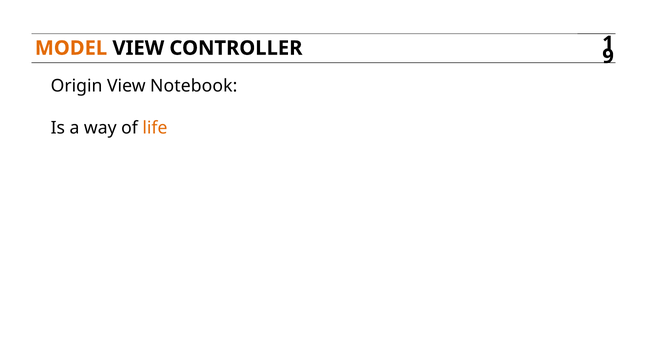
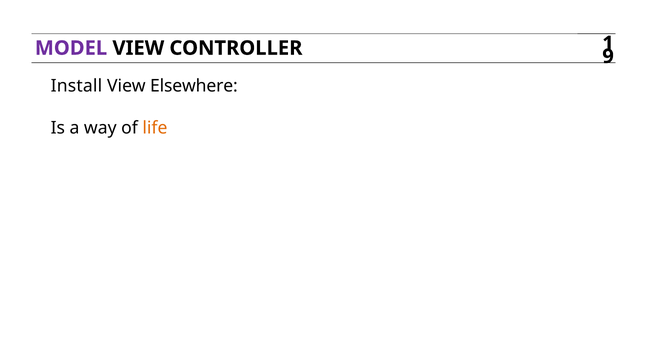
MODEL colour: orange -> purple
Origin: Origin -> Install
Notebook: Notebook -> Elsewhere
